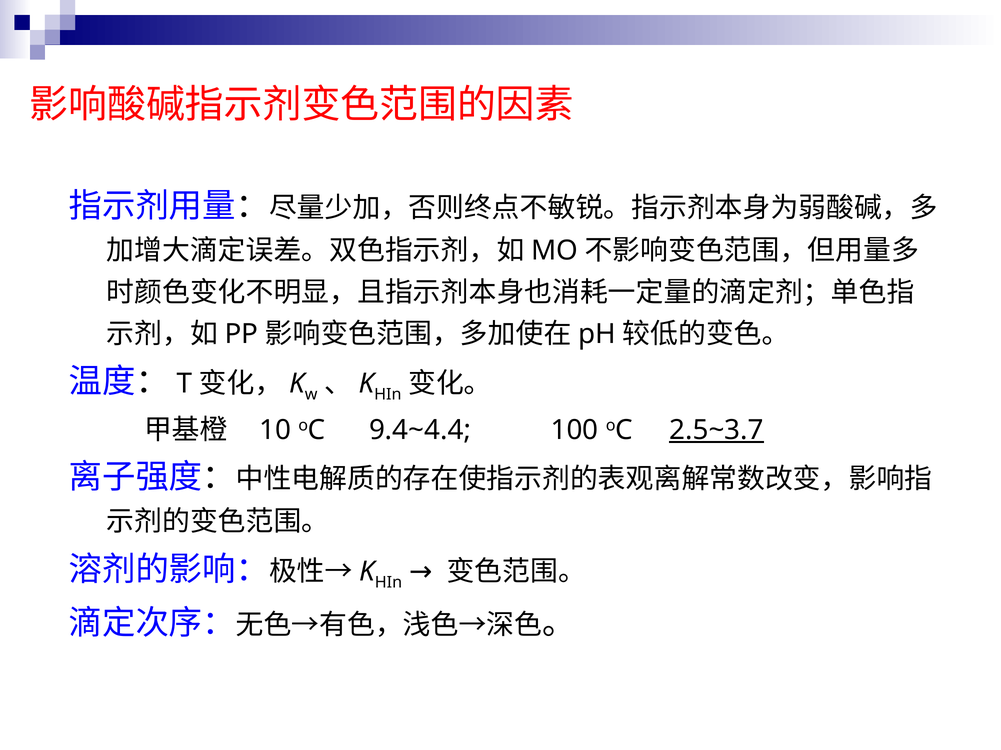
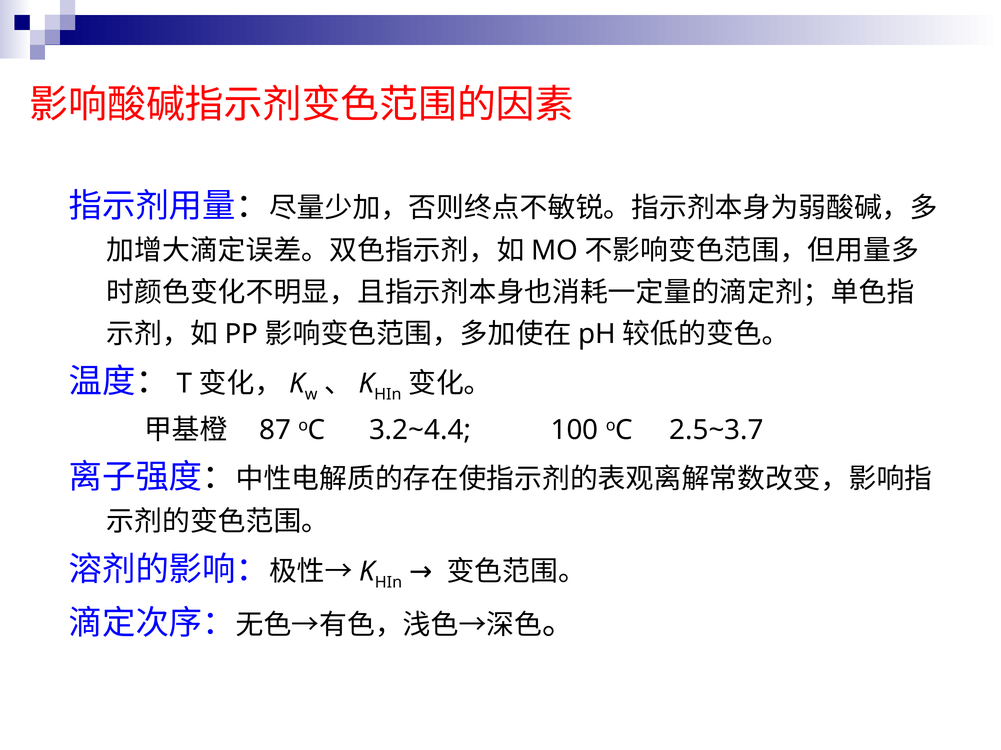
10: 10 -> 87
9.4~4.4: 9.4~4.4 -> 3.2~4.4
2.5~3.7 underline: present -> none
